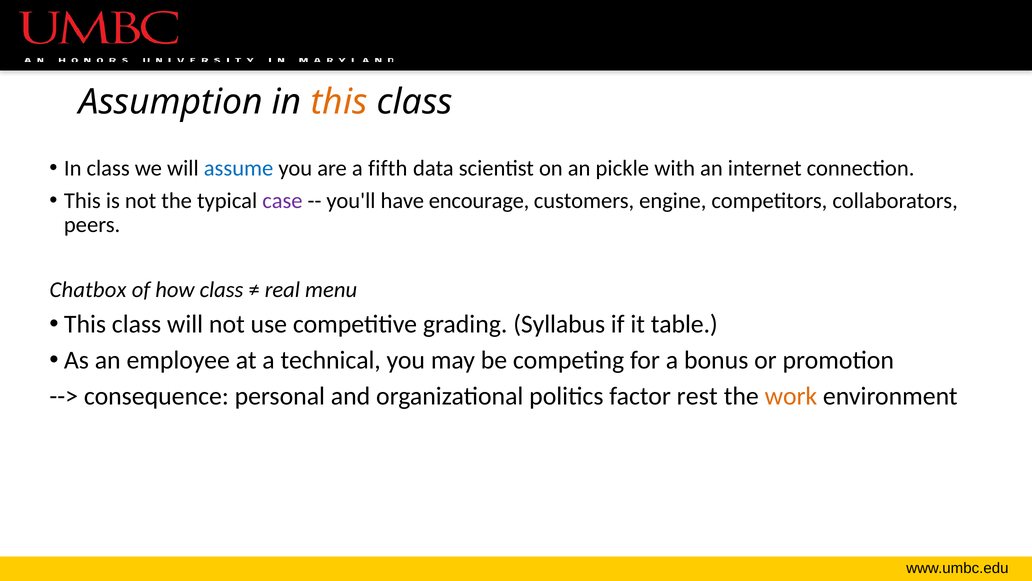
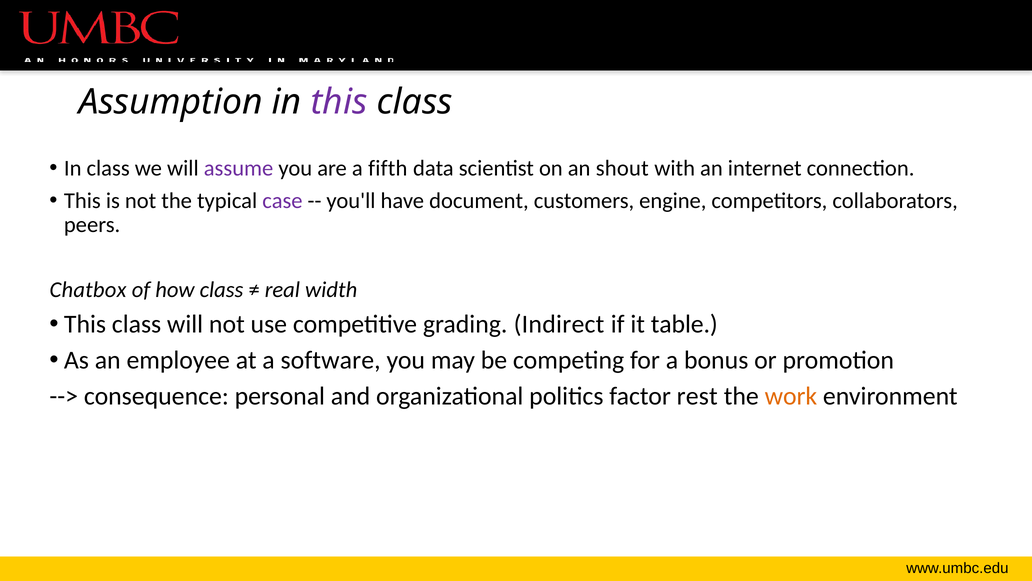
this at (339, 102) colour: orange -> purple
assume colour: blue -> purple
pickle: pickle -> shout
encourage: encourage -> document
menu: menu -> width
Syllabus: Syllabus -> Indirect
technical: technical -> software
